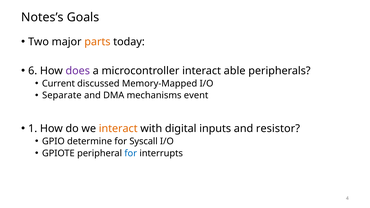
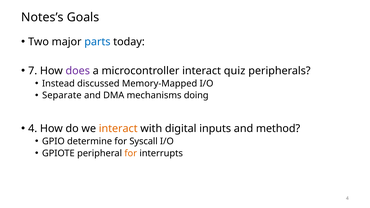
parts colour: orange -> blue
6: 6 -> 7
able: able -> quiz
Current: Current -> Instead
event: event -> doing
1 at (33, 129): 1 -> 4
resistor: resistor -> method
for at (131, 153) colour: blue -> orange
